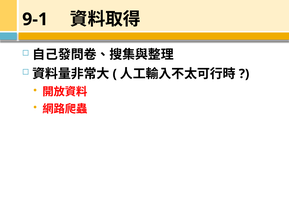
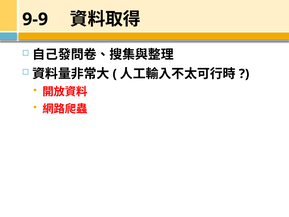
9-1: 9-1 -> 9-9
